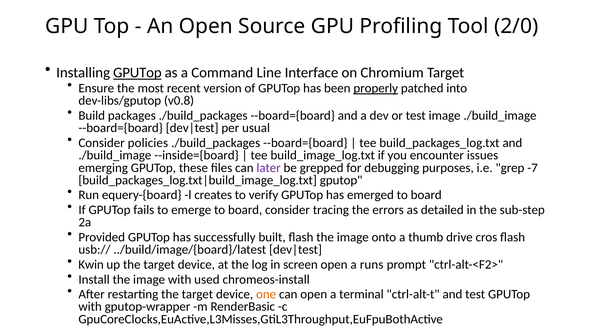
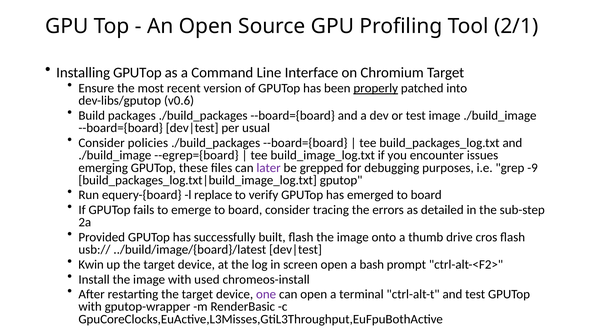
2/0: 2/0 -> 2/1
GPUTop at (137, 73) underline: present -> none
v0.8: v0.8 -> v0.6
--inside={board: --inside={board -> --egrep={board
-7: -7 -> -9
creates: creates -> replace
runs: runs -> bash
one colour: orange -> purple
